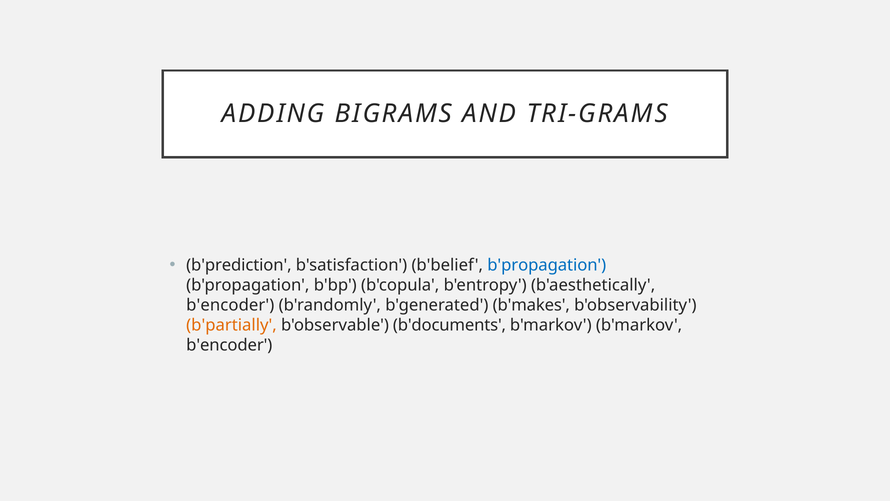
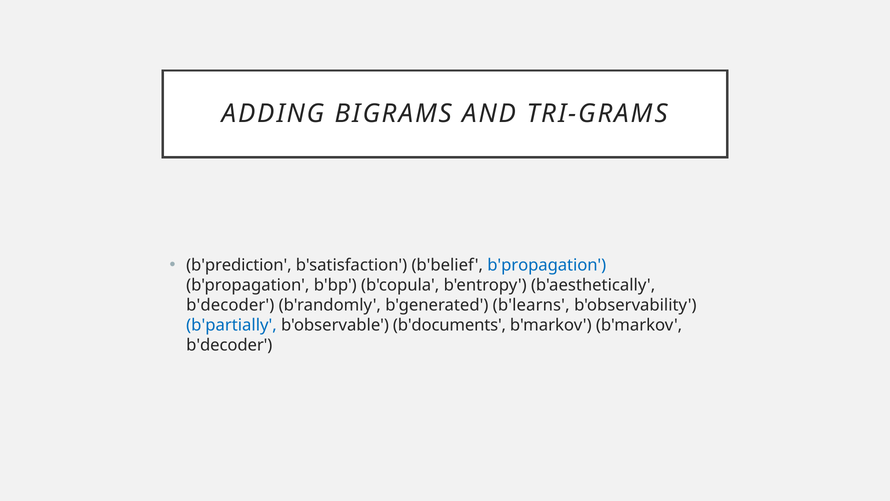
b'encoder at (230, 305): b'encoder -> b'decoder
b'makes: b'makes -> b'learns
b'partially colour: orange -> blue
b'encoder at (229, 345): b'encoder -> b'decoder
